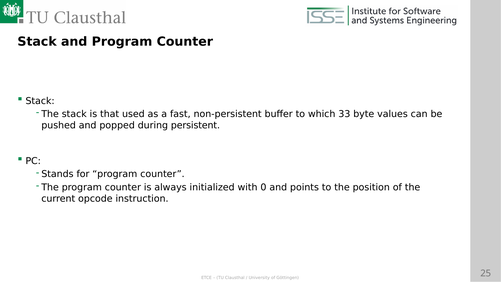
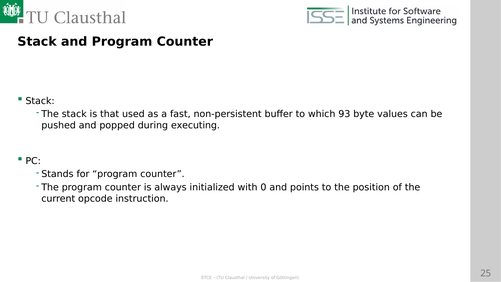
33: 33 -> 93
persistent: persistent -> executing
